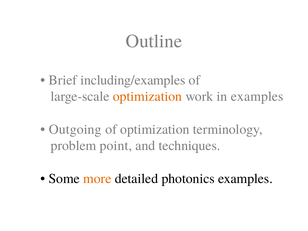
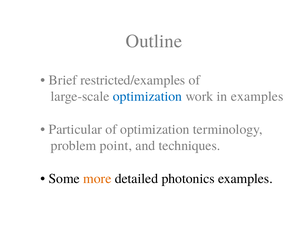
including/examples: including/examples -> restricted/examples
optimization at (147, 96) colour: orange -> blue
Outgoing: Outgoing -> Particular
